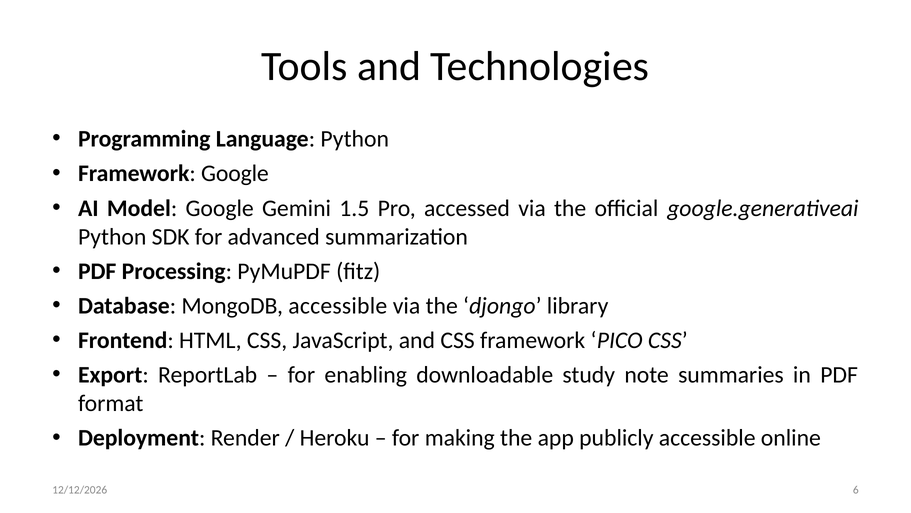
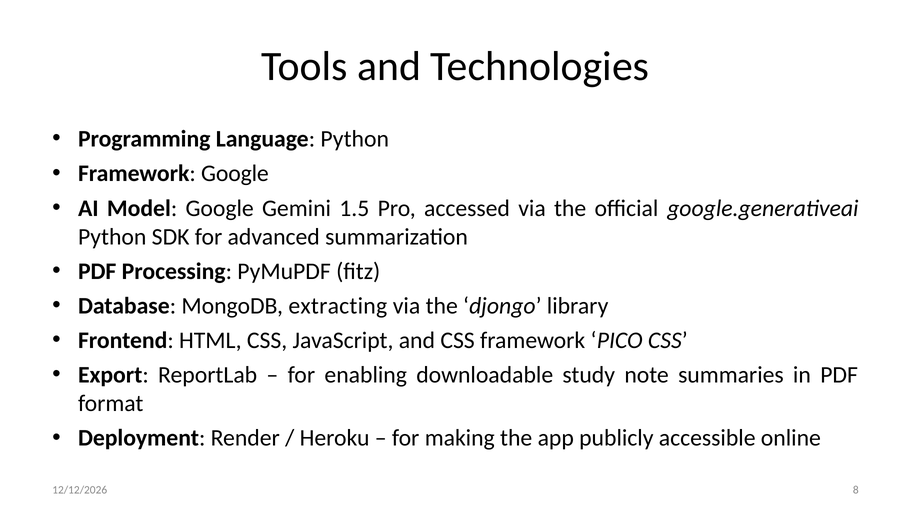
MongoDB accessible: accessible -> extracting
6: 6 -> 8
